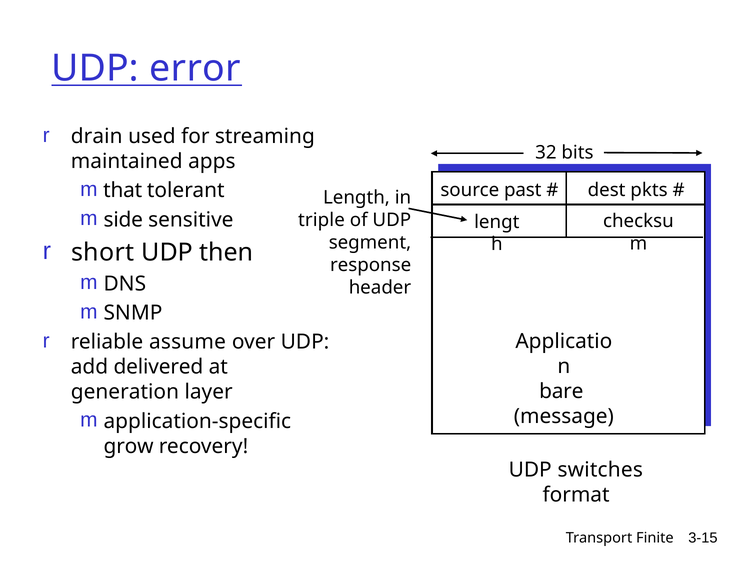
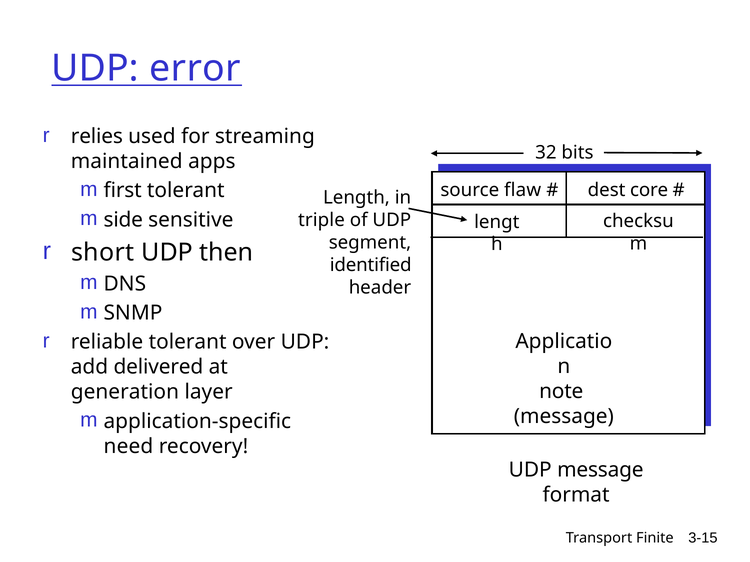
drain: drain -> relies
that: that -> first
past: past -> flaw
pkts: pkts -> core
response: response -> identified
reliable assume: assume -> tolerant
bare: bare -> note
grow: grow -> need
UDP switches: switches -> message
